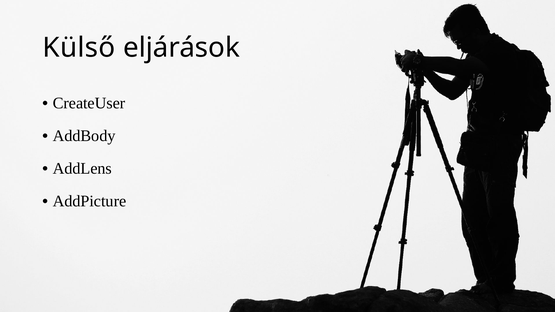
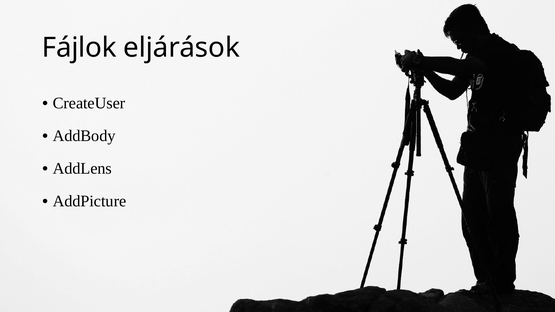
Külső: Külső -> Fájlok
